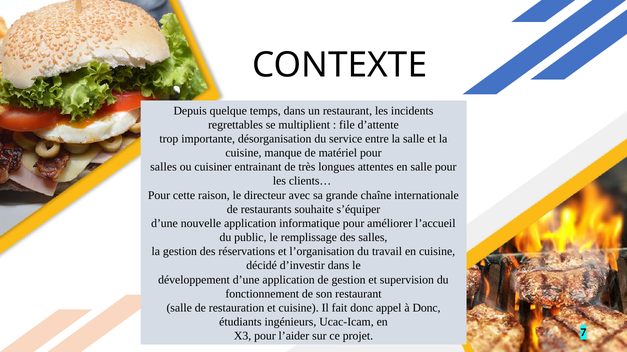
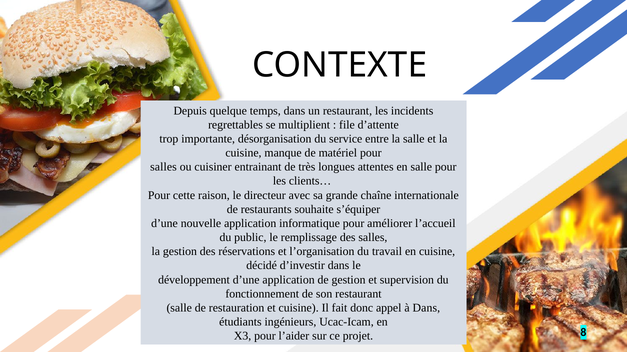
à Donc: Donc -> Dans
7: 7 -> 8
